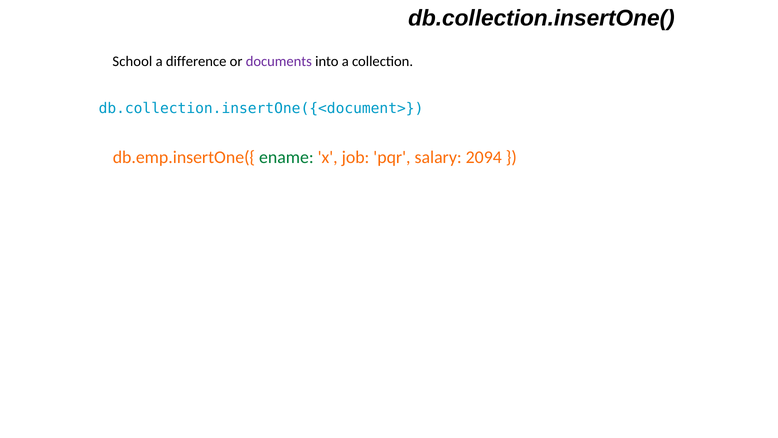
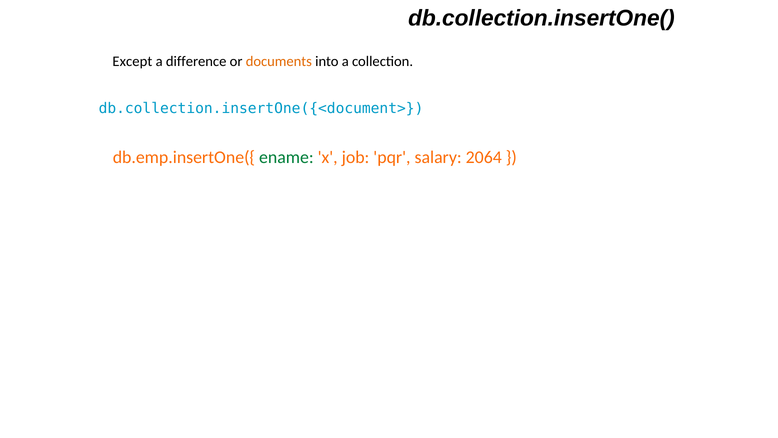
School: School -> Except
documents colour: purple -> orange
2094: 2094 -> 2064
